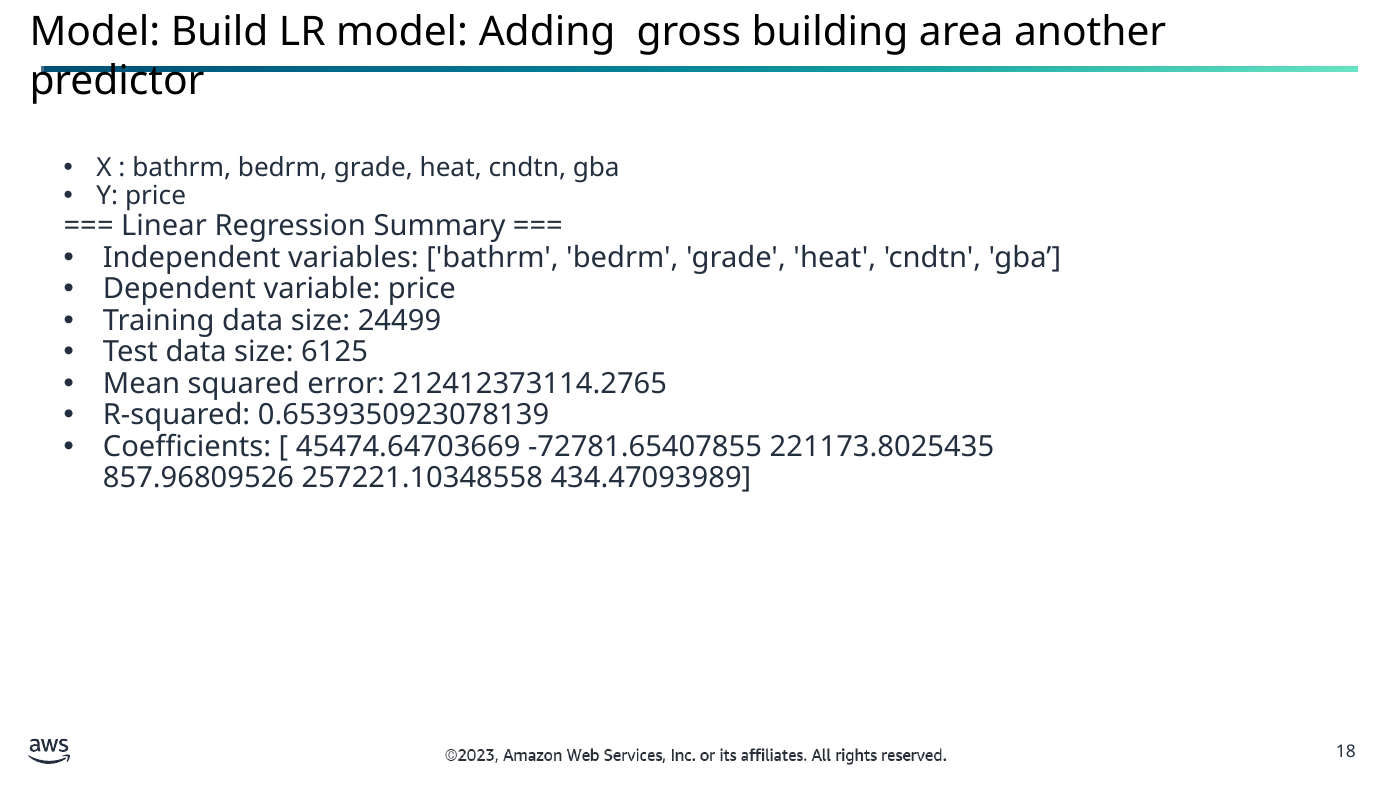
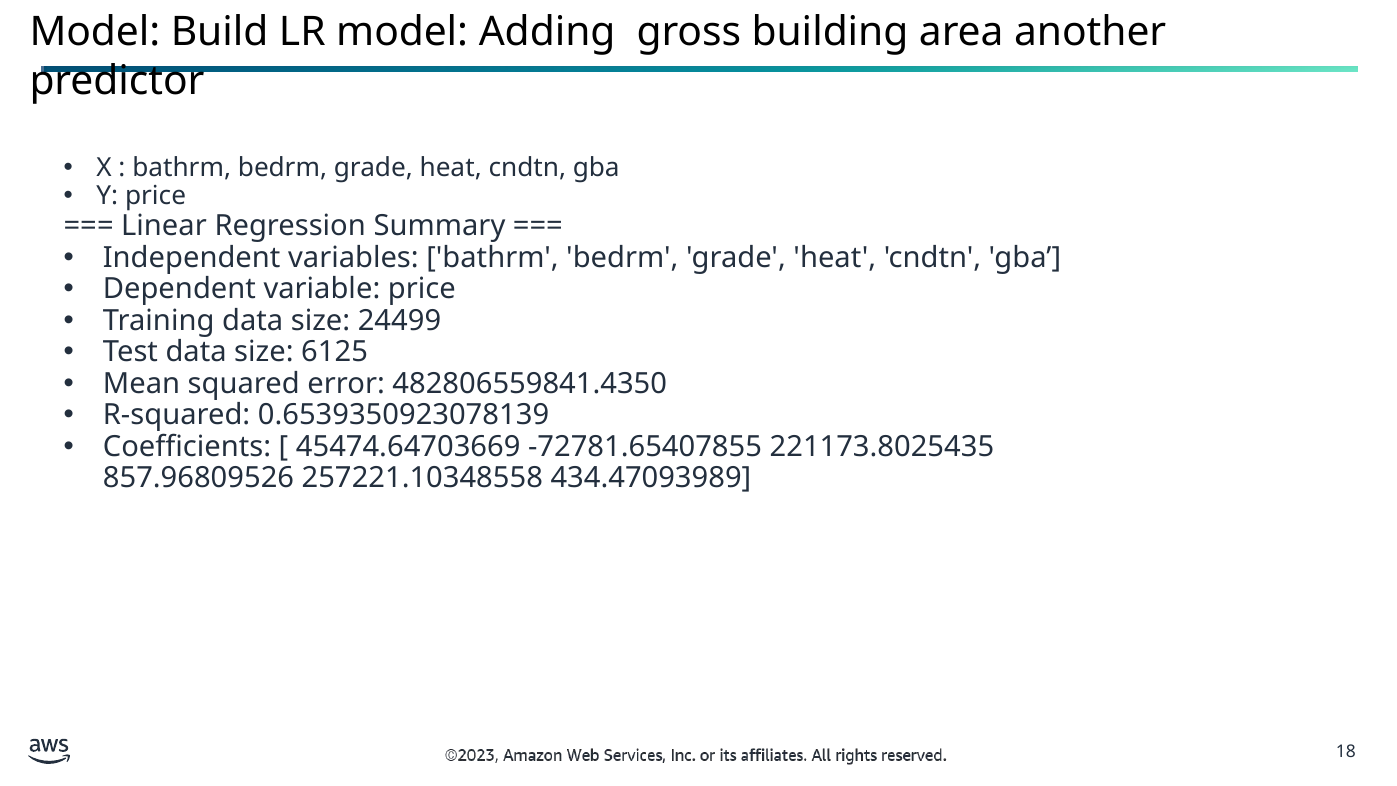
212412373114.2765: 212412373114.2765 -> 482806559841.4350
